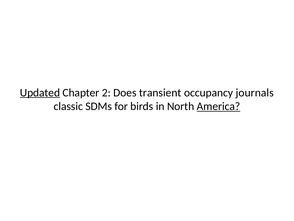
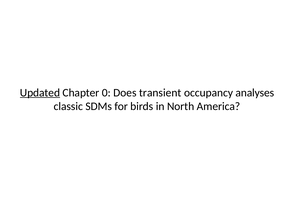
2: 2 -> 0
journals: journals -> analyses
America underline: present -> none
